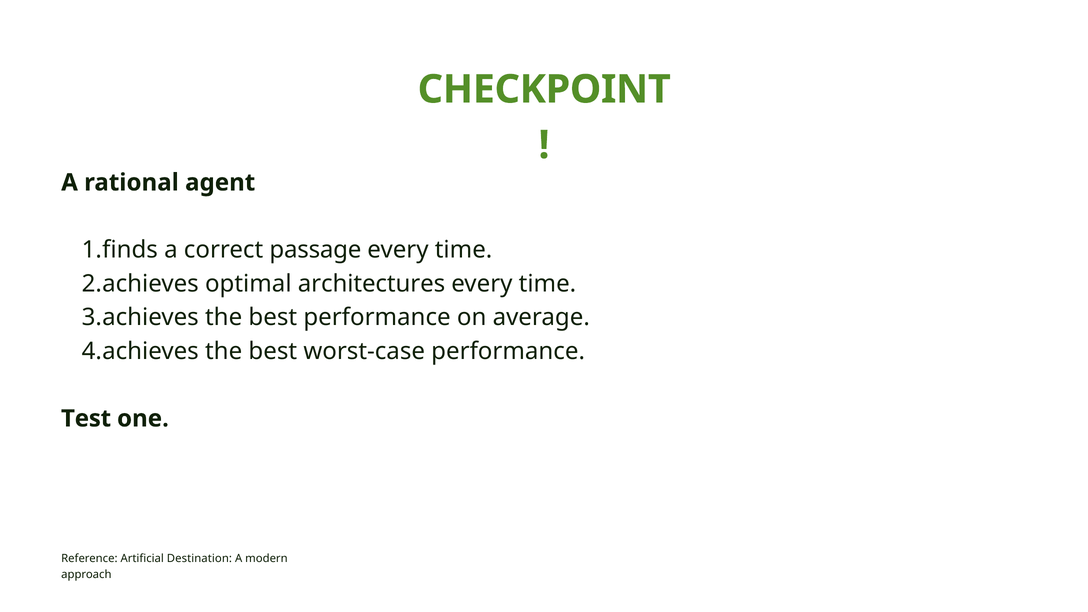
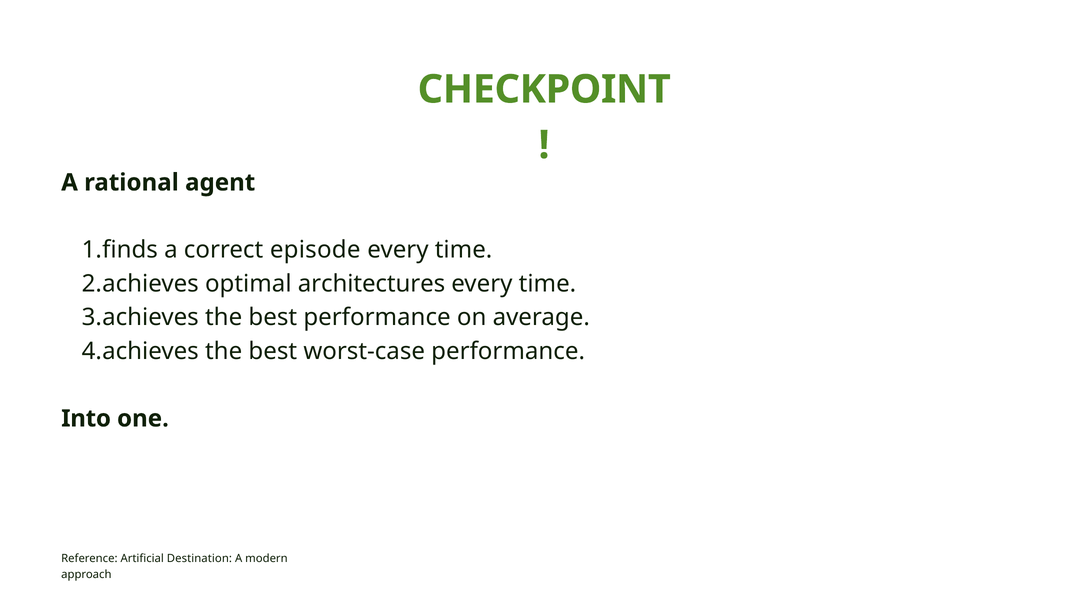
passage: passage -> episode
Test: Test -> Into
